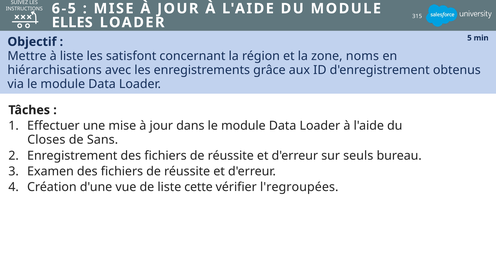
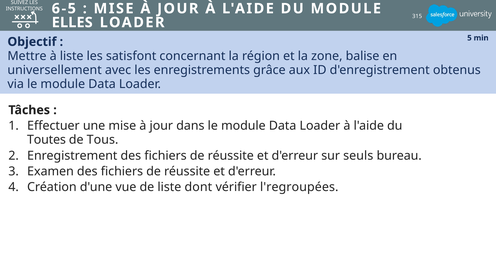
noms: noms -> balise
hiérarchisations: hiérarchisations -> universellement
Closes: Closes -> Toutes
Sans: Sans -> Tous
cette: cette -> dont
